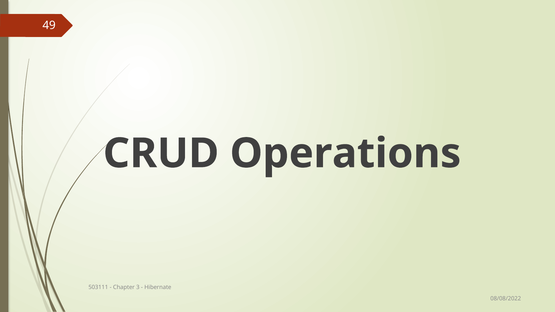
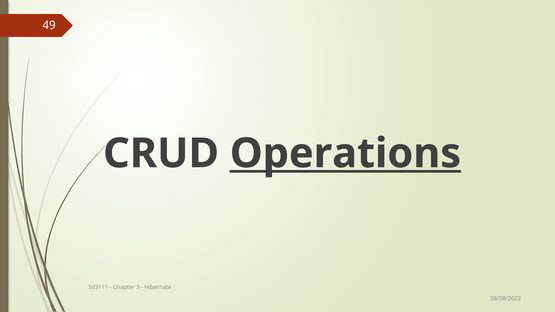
Operations underline: none -> present
